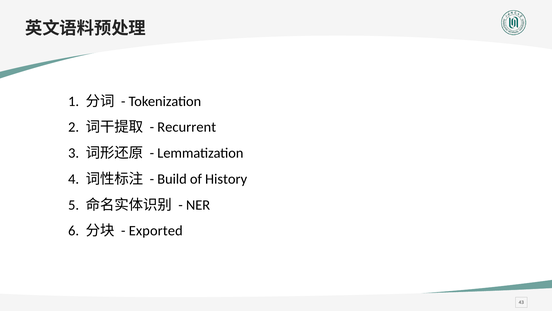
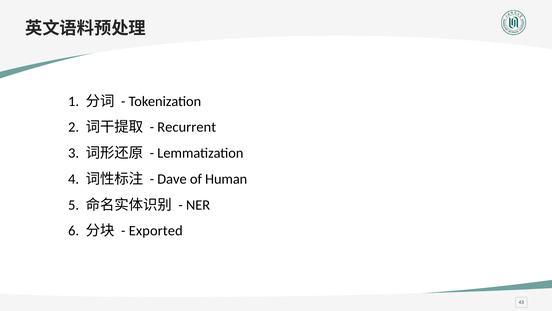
Build: Build -> Dave
History: History -> Human
